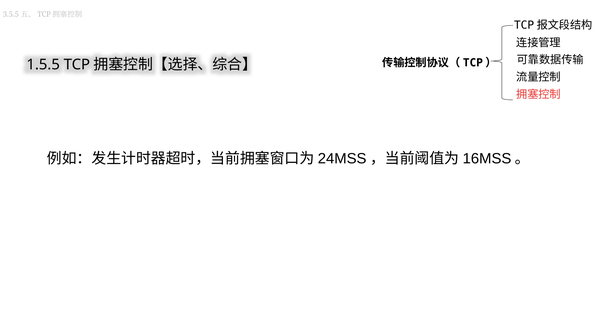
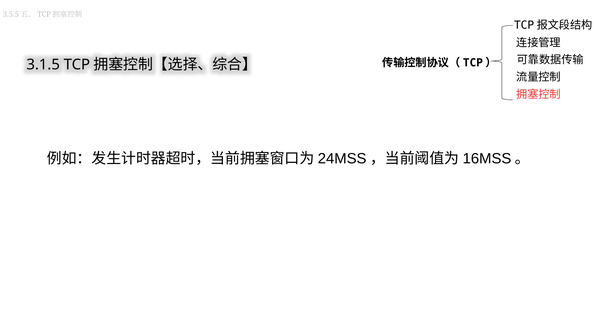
1.5.5: 1.5.5 -> 3.1.5
